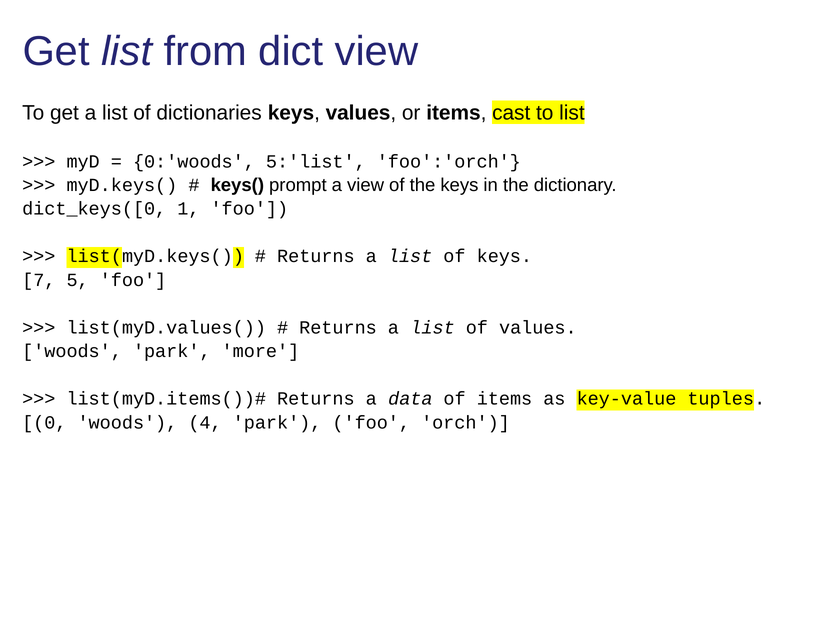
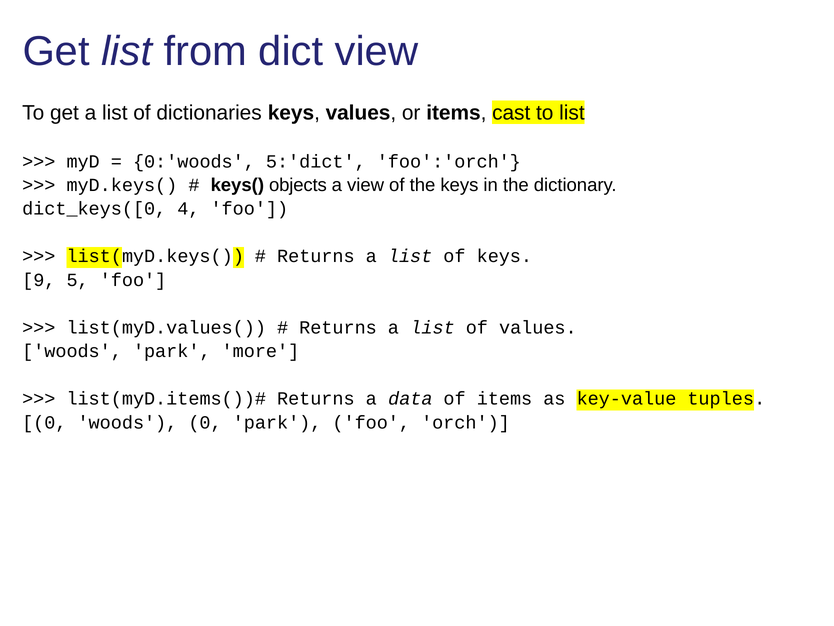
5:'list: 5:'list -> 5:'dict
prompt: prompt -> objects
1: 1 -> 4
7: 7 -> 9
woods 4: 4 -> 0
